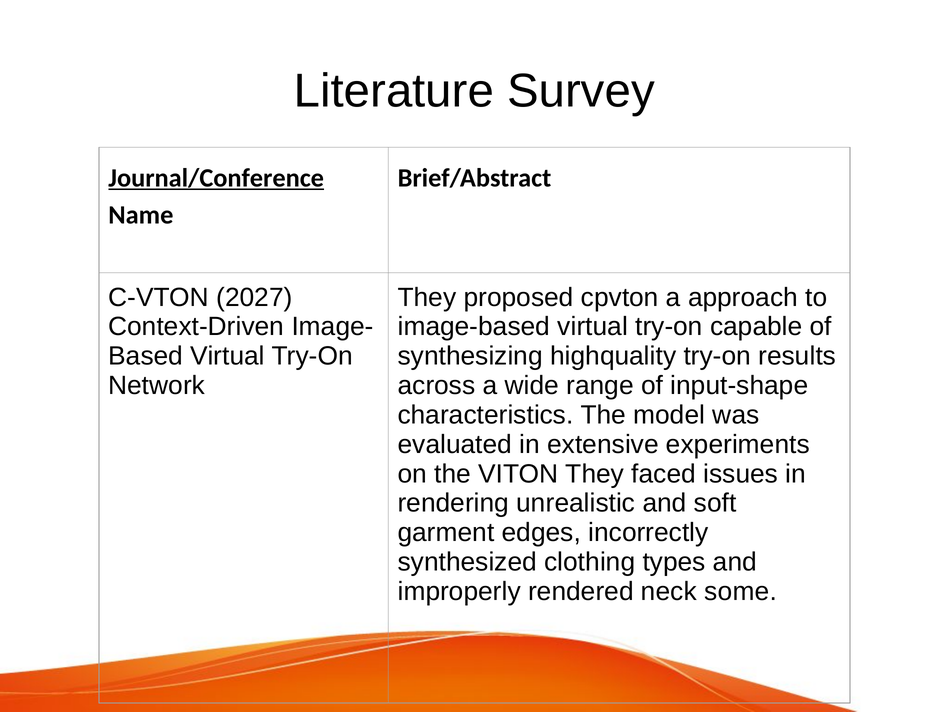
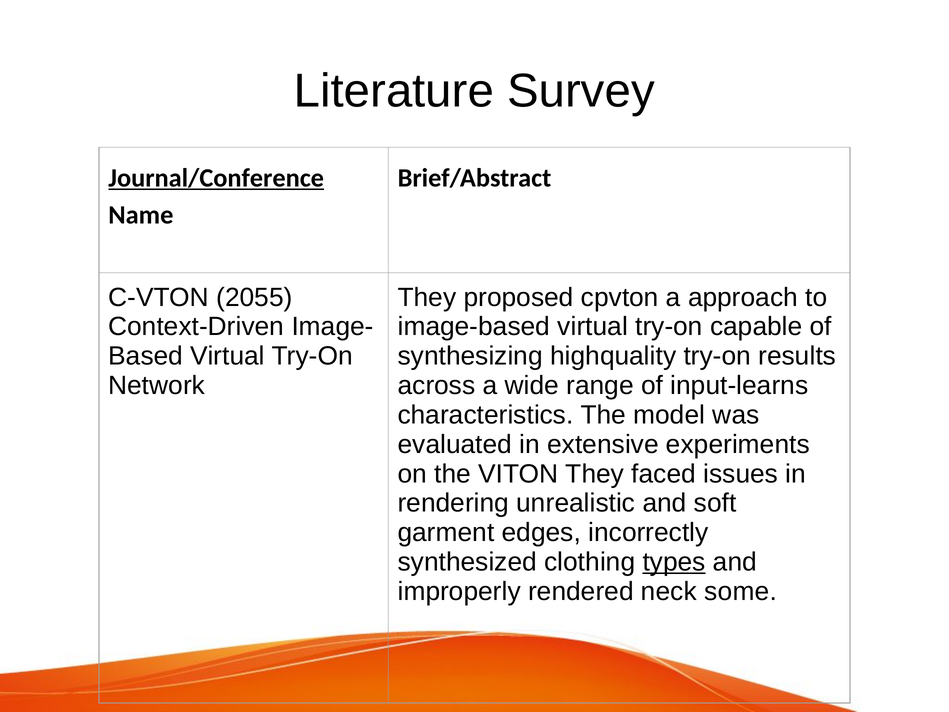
2027: 2027 -> 2055
input-shape: input-shape -> input-learns
types underline: none -> present
